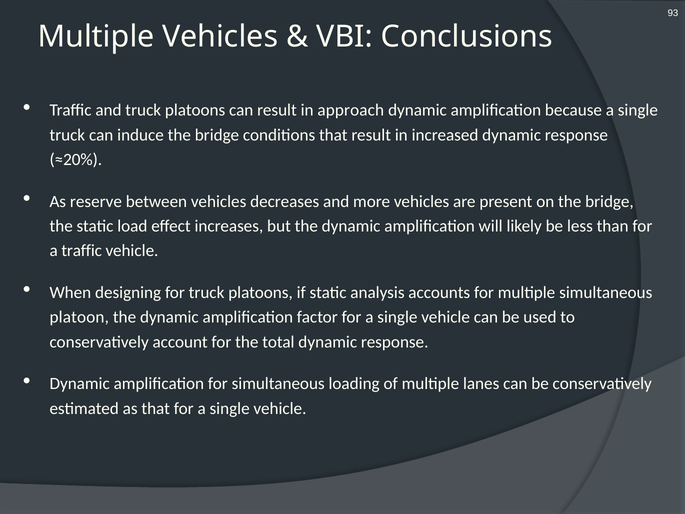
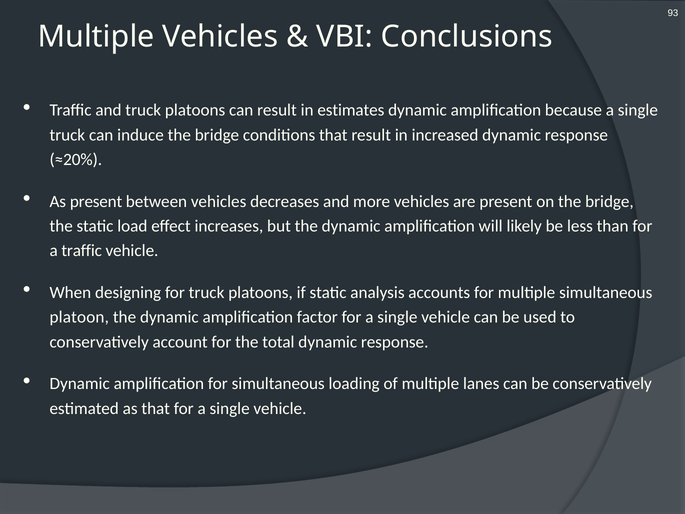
approach: approach -> estimates
As reserve: reserve -> present
